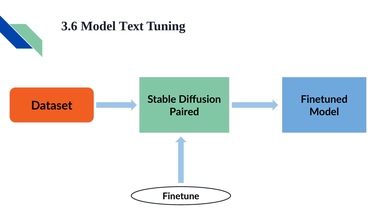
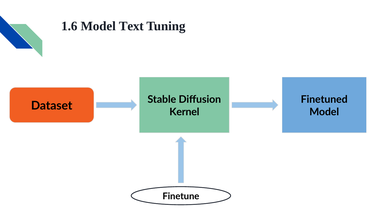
3.6: 3.6 -> 1.6
Paired: Paired -> Kernel
